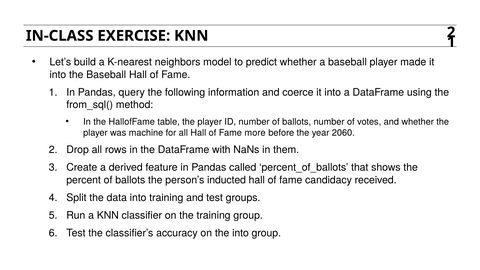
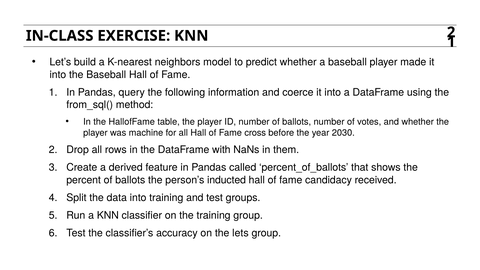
more: more -> cross
2060: 2060 -> 2030
the into: into -> lets
